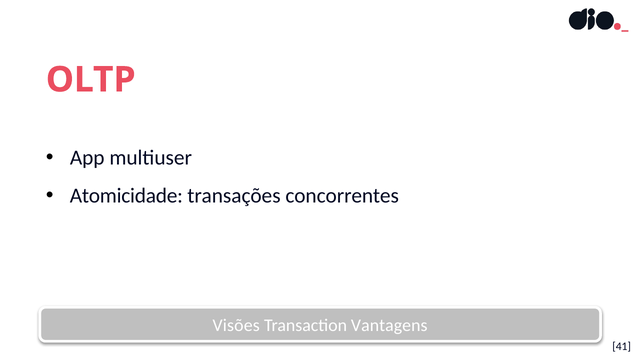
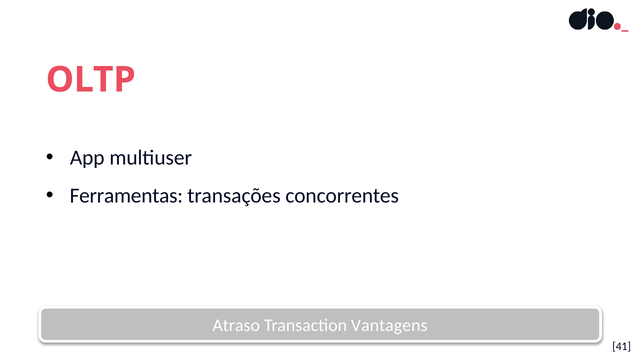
Atomicidade: Atomicidade -> Ferramentas
Visões: Visões -> Atraso
